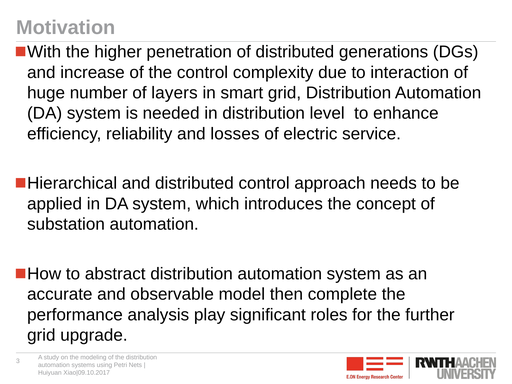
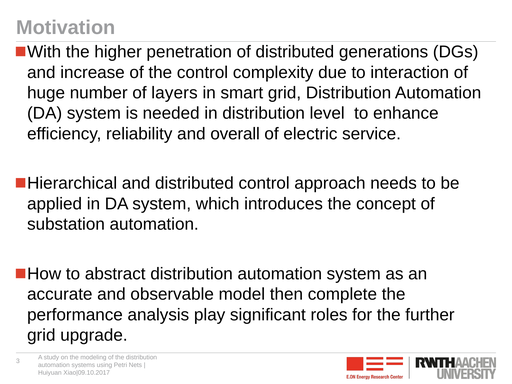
losses: losses -> overall
